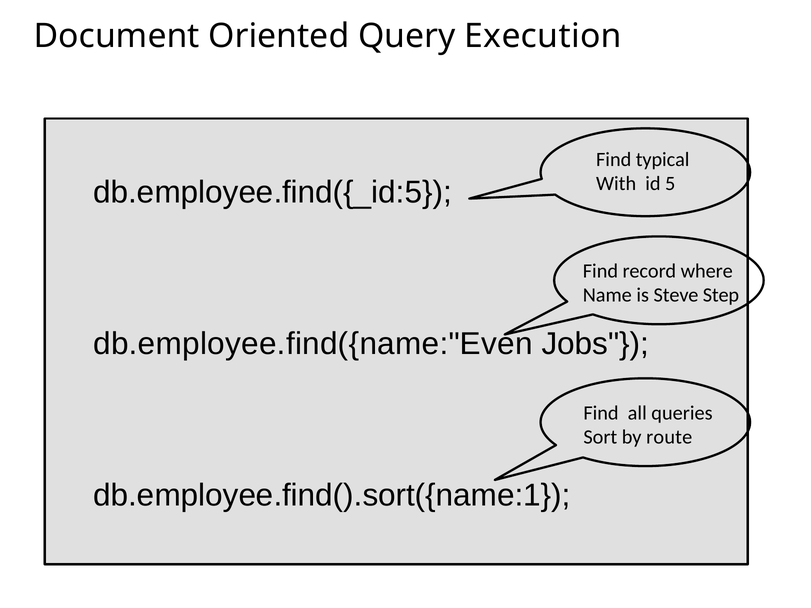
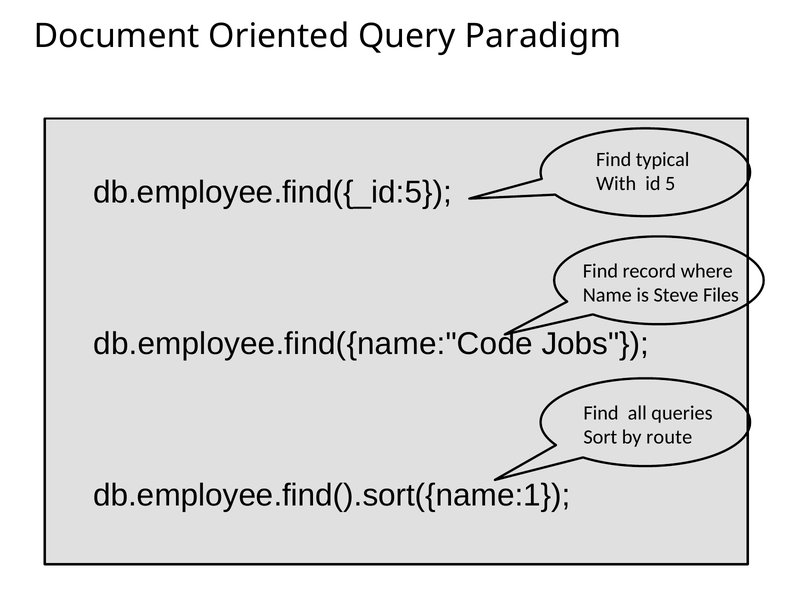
Execution: Execution -> Paradigm
Step: Step -> Files
db.employee.find({name:"Even: db.employee.find({name:"Even -> db.employee.find({name:"Code
